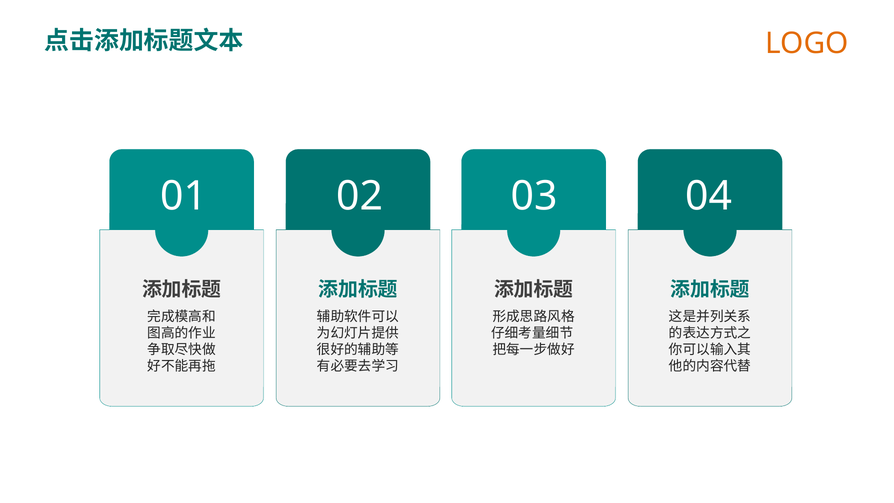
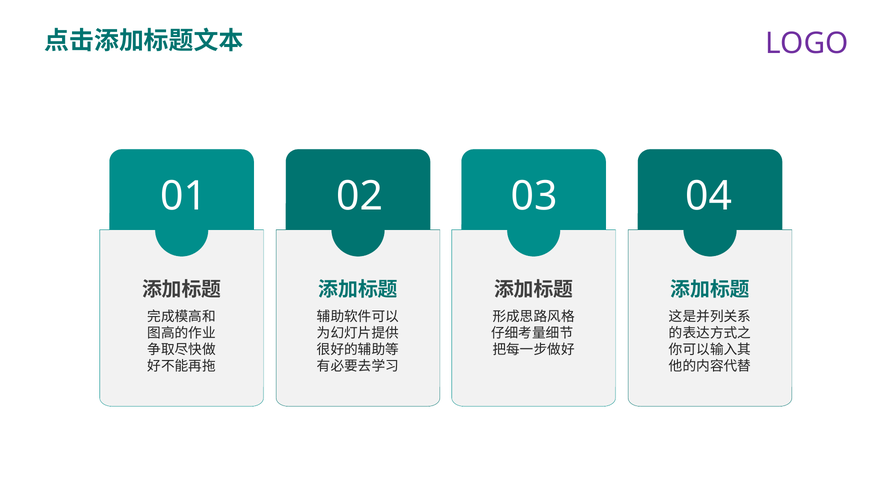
LOGO colour: orange -> purple
